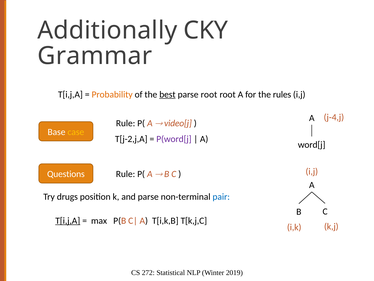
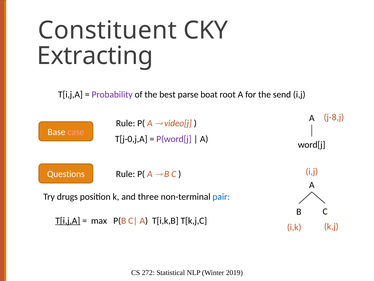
Additionally: Additionally -> Constituent
Grammar: Grammar -> Extracting
Probability colour: orange -> purple
best underline: present -> none
parse root: root -> boat
rules: rules -> send
j-4,j: j-4,j -> j-8,j
case colour: yellow -> pink
T[j-2,j,A: T[j-2,j,A -> T[j-0,j,A
and parse: parse -> three
